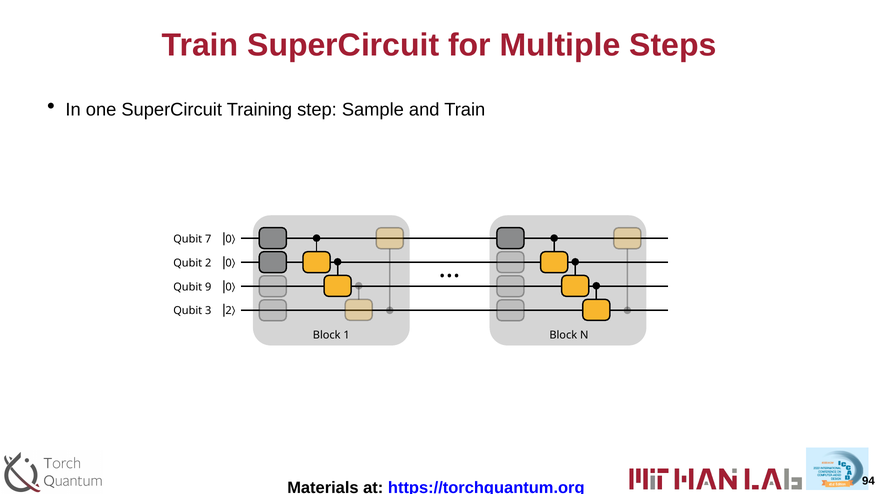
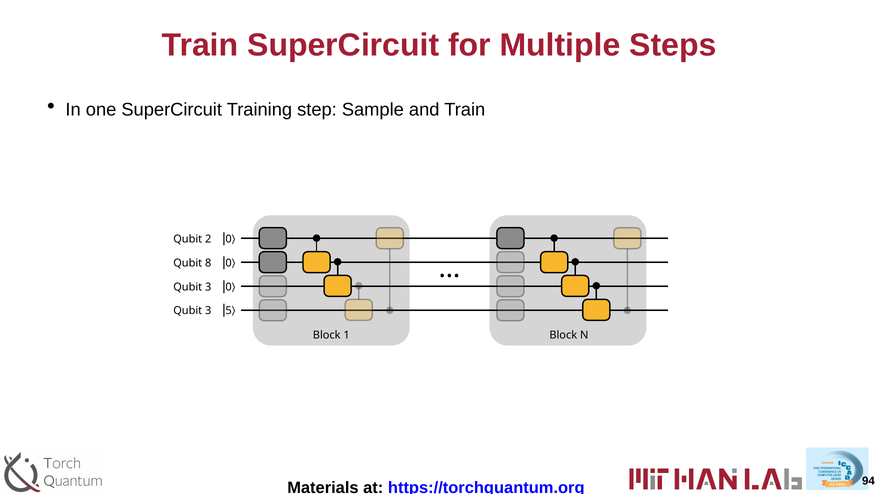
7: 7 -> 2
Qubit 2: 2 -> 8
9 at (208, 288): 9 -> 3
3 2: 2 -> 5
